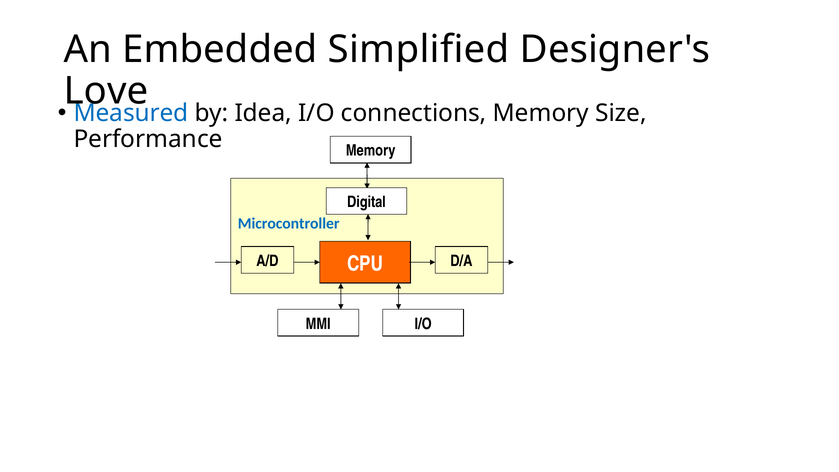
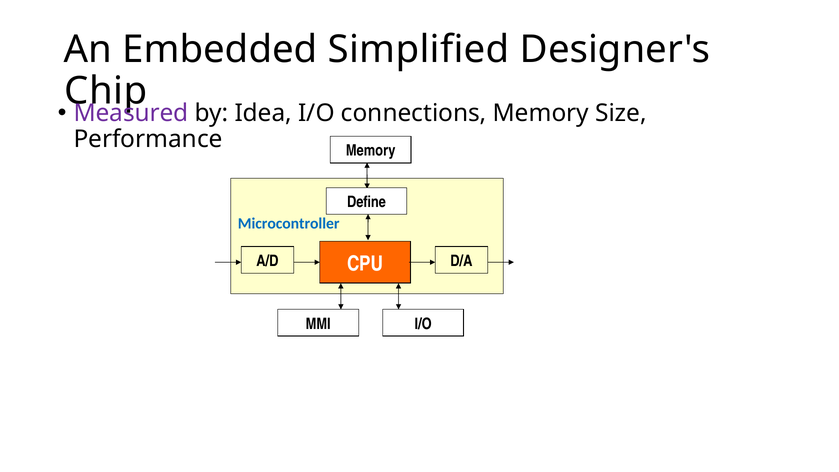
Love: Love -> Chip
Measured colour: blue -> purple
Digital: Digital -> Define
